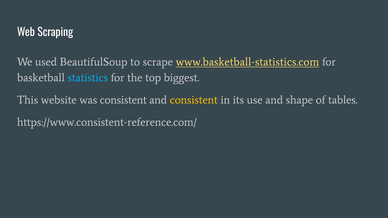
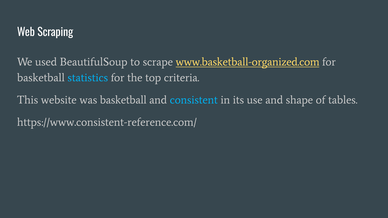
www.basketball-statistics.com: www.basketball-statistics.com -> www.basketball-organized.com
biggest: biggest -> criteria
was consistent: consistent -> basketball
consistent at (194, 100) colour: yellow -> light blue
